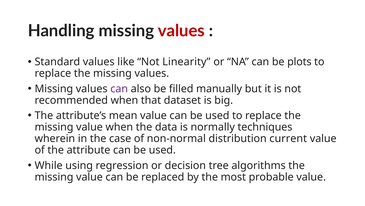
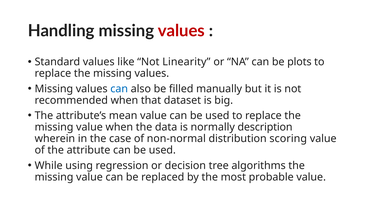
can at (119, 88) colour: purple -> blue
techniques: techniques -> description
current: current -> scoring
